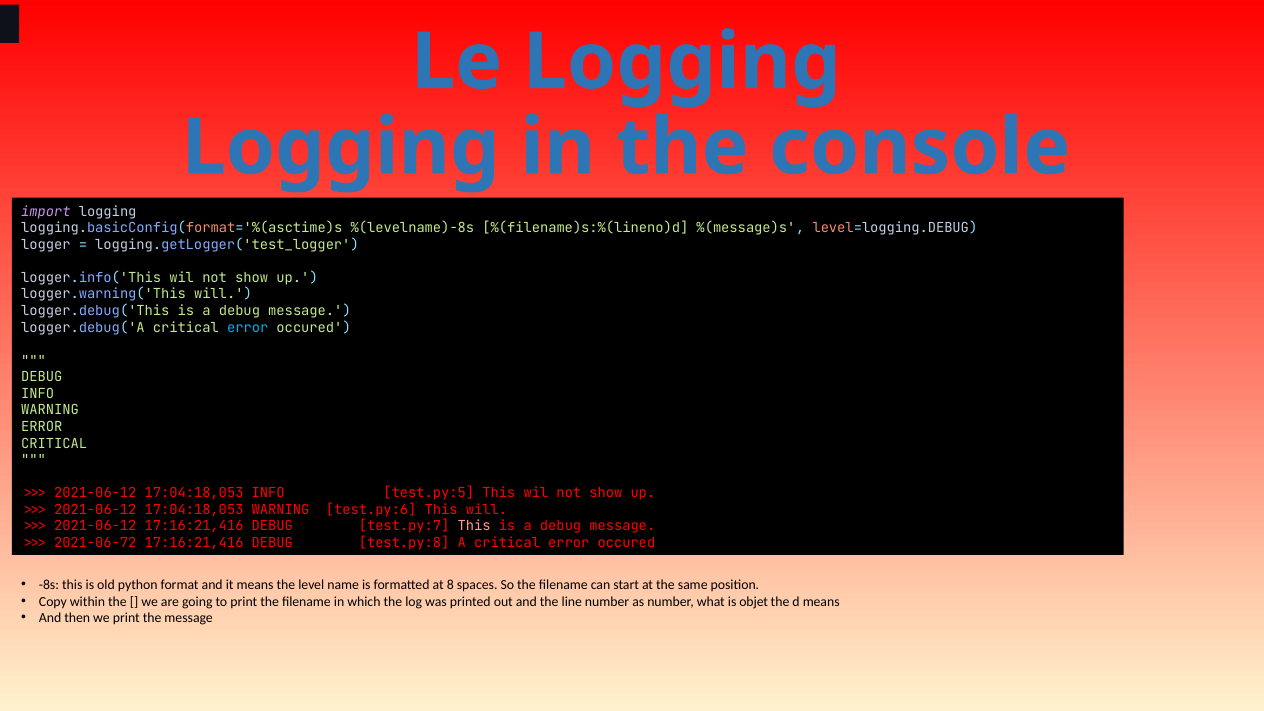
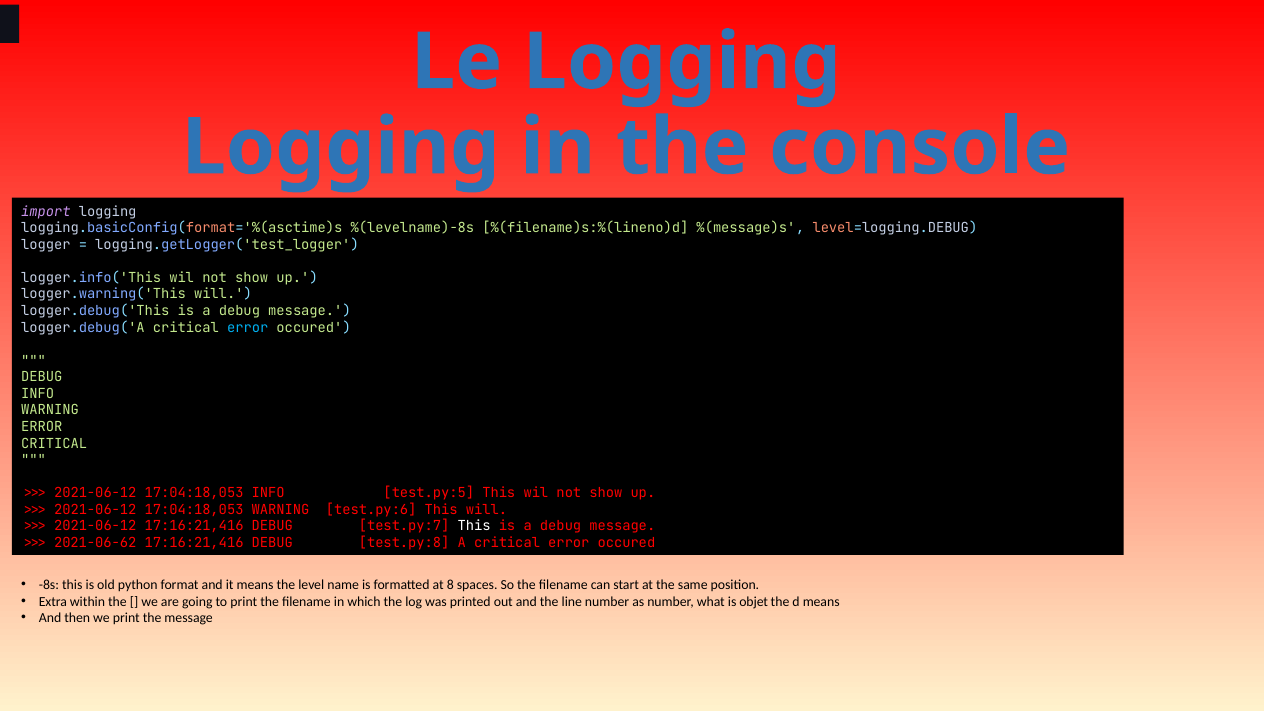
This at (474, 526) colour: pink -> white
2021-06-72: 2021-06-72 -> 2021-06-62
Copy: Copy -> Extra
